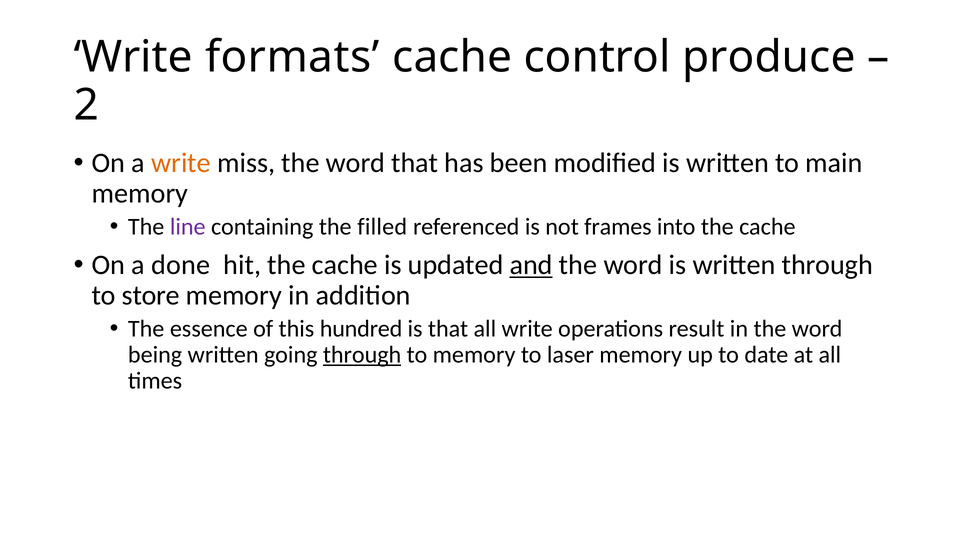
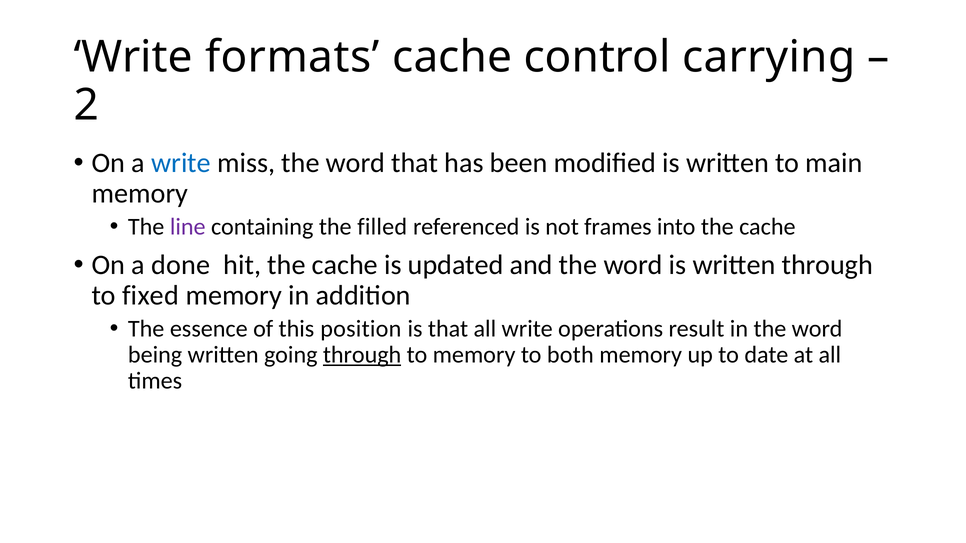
produce: produce -> carrying
write at (181, 163) colour: orange -> blue
and underline: present -> none
store: store -> fixed
hundred: hundred -> position
laser: laser -> both
